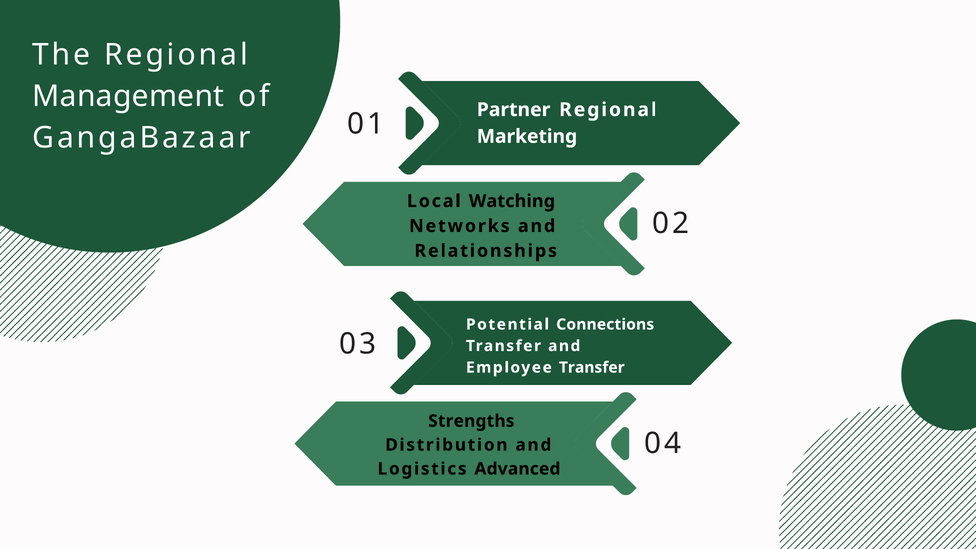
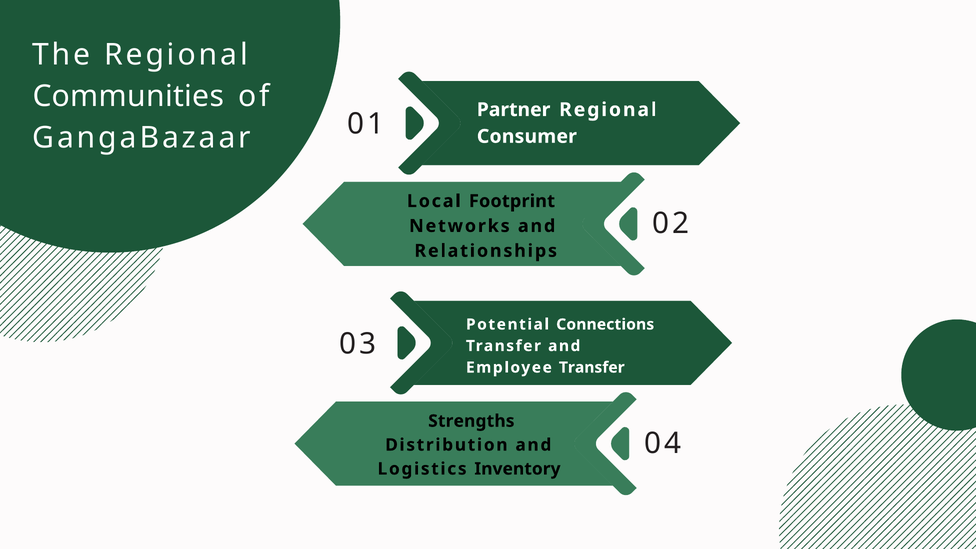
Management: Management -> Communities
Marketing: Marketing -> Consumer
Watching: Watching -> Footprint
Advanced: Advanced -> Inventory
